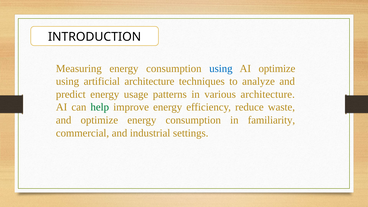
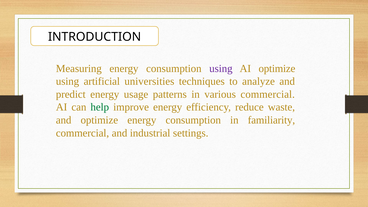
using at (221, 69) colour: blue -> purple
artificial architecture: architecture -> universities
various architecture: architecture -> commercial
